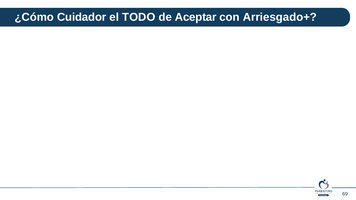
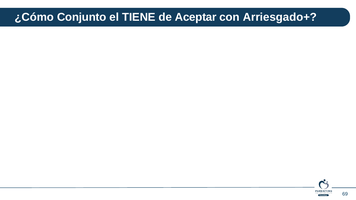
Cuidador: Cuidador -> Conjunto
TODO: TODO -> TIENE
